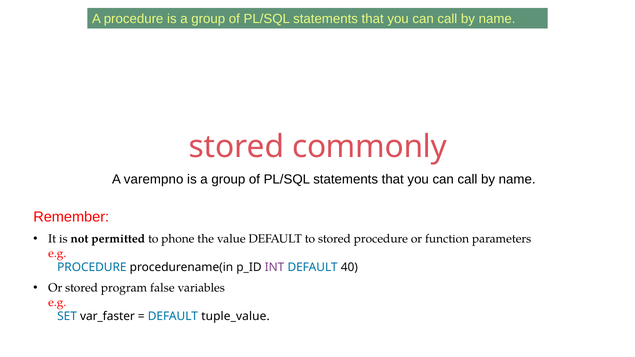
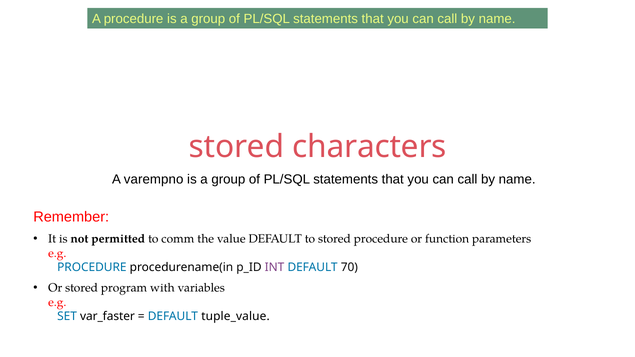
commonly: commonly -> characters
phone: phone -> comm
40: 40 -> 70
false: false -> with
